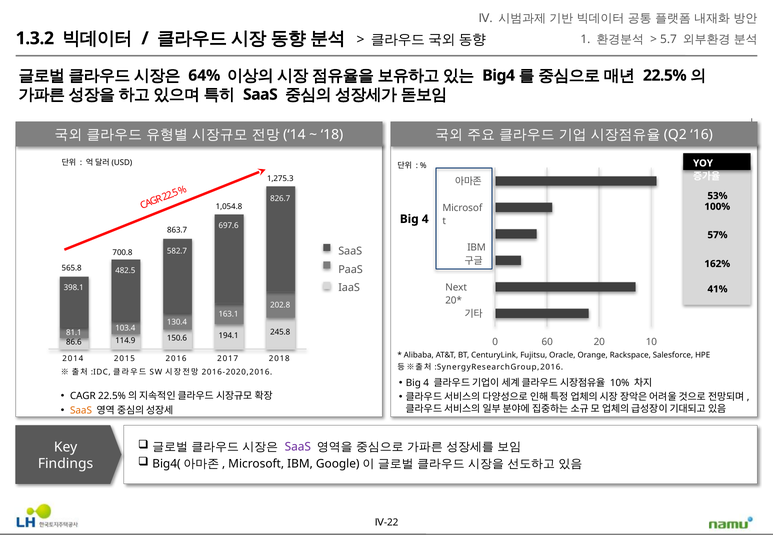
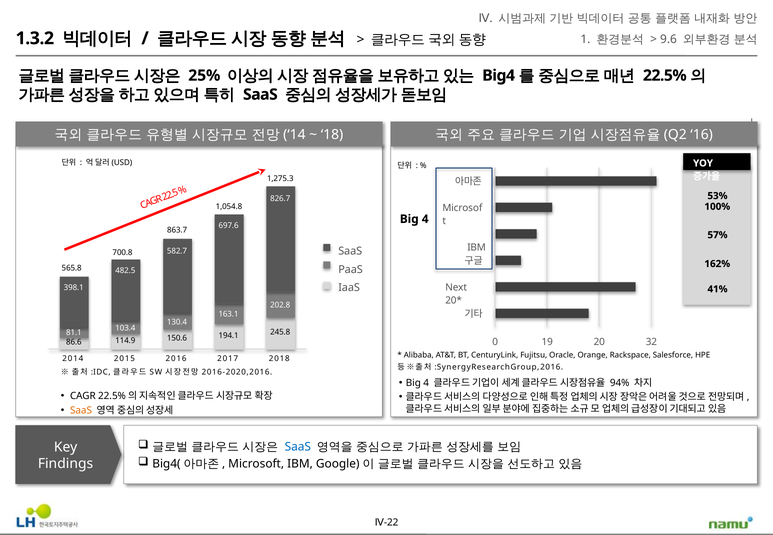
5.7: 5.7 -> 9.6
64%: 64% -> 25%
60: 60 -> 19
10: 10 -> 32
10%: 10% -> 94%
SaaS at (298, 447) colour: purple -> blue
